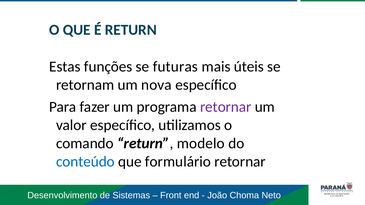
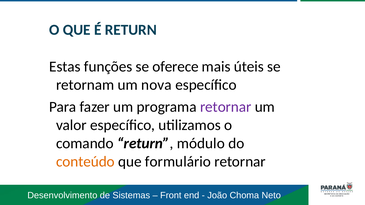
futuras: futuras -> oferece
modelo: modelo -> módulo
conteúdo colour: blue -> orange
